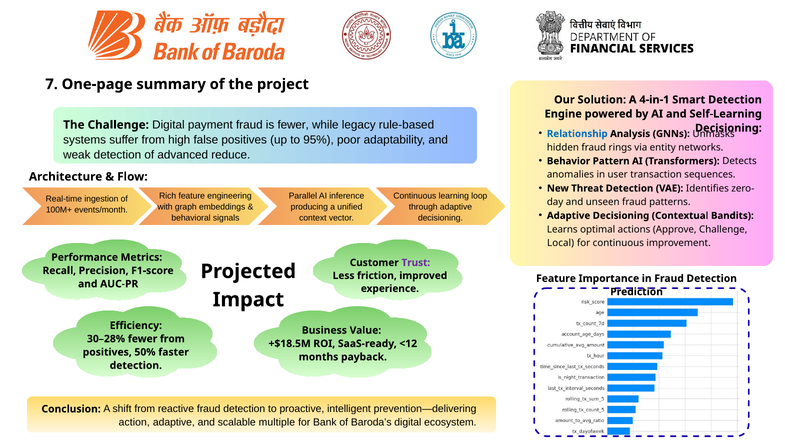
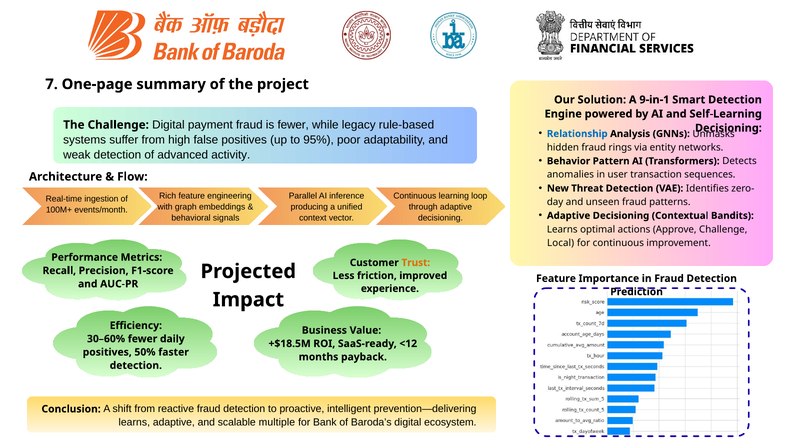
4-in-1: 4-in-1 -> 9-in-1
reduce: reduce -> activity
Trust colour: purple -> orange
30–28%: 30–28% -> 30–60%
fewer from: from -> daily
action at (134, 422): action -> learns
